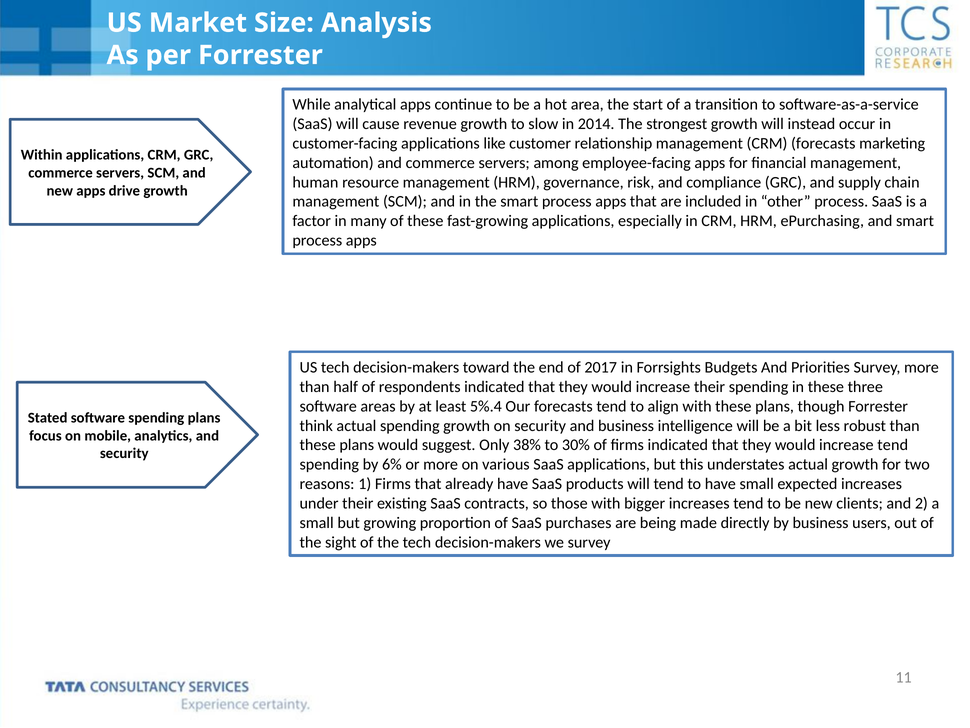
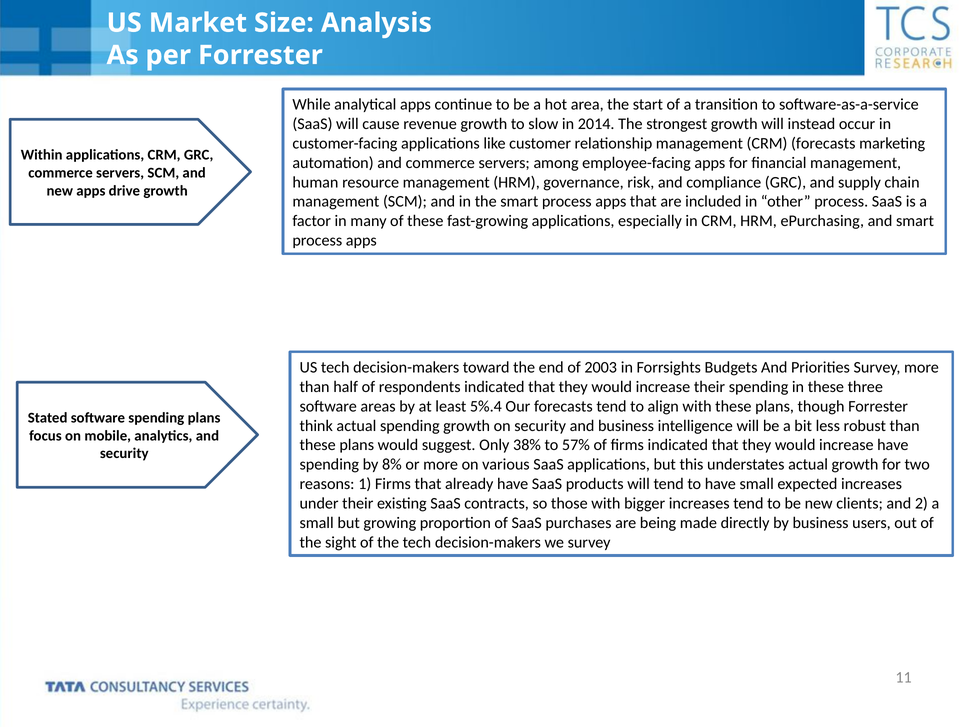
2017: 2017 -> 2003
30%: 30% -> 57%
increase tend: tend -> have
6%: 6% -> 8%
